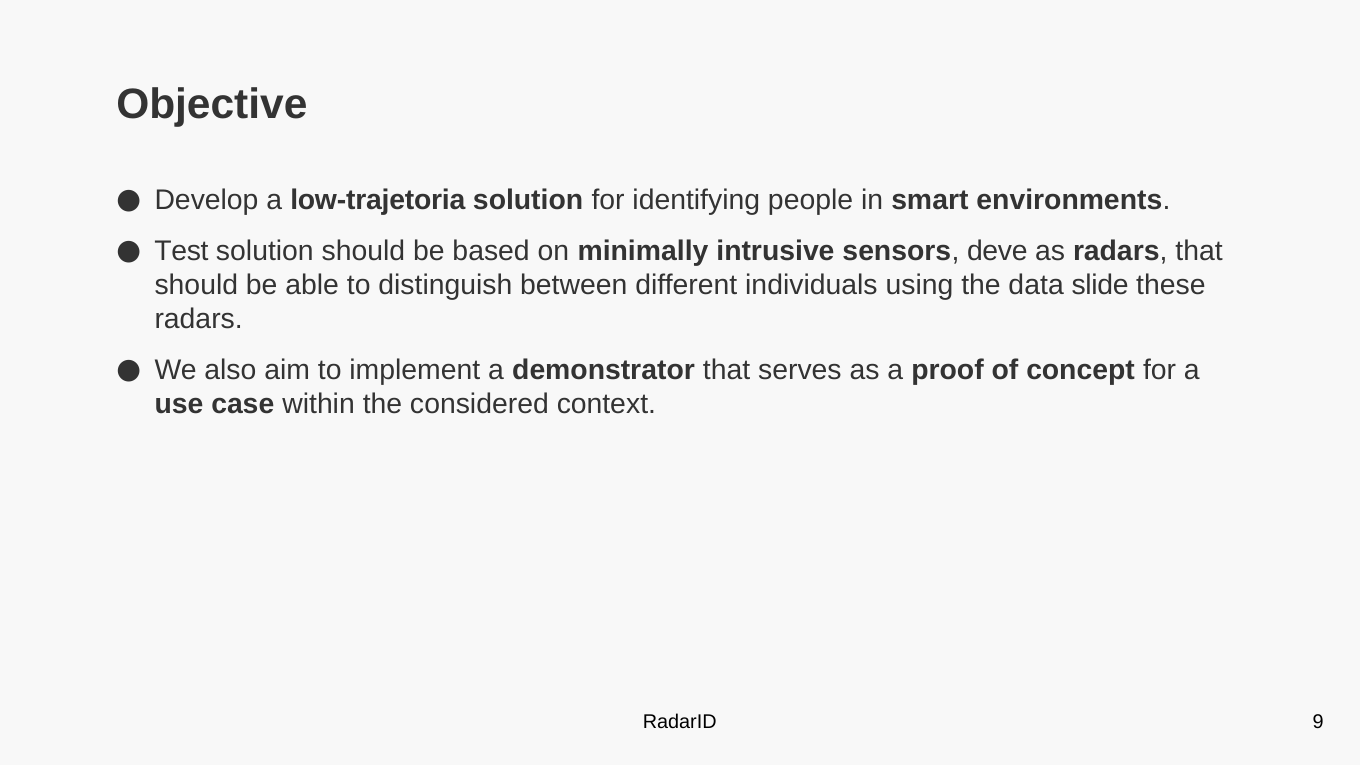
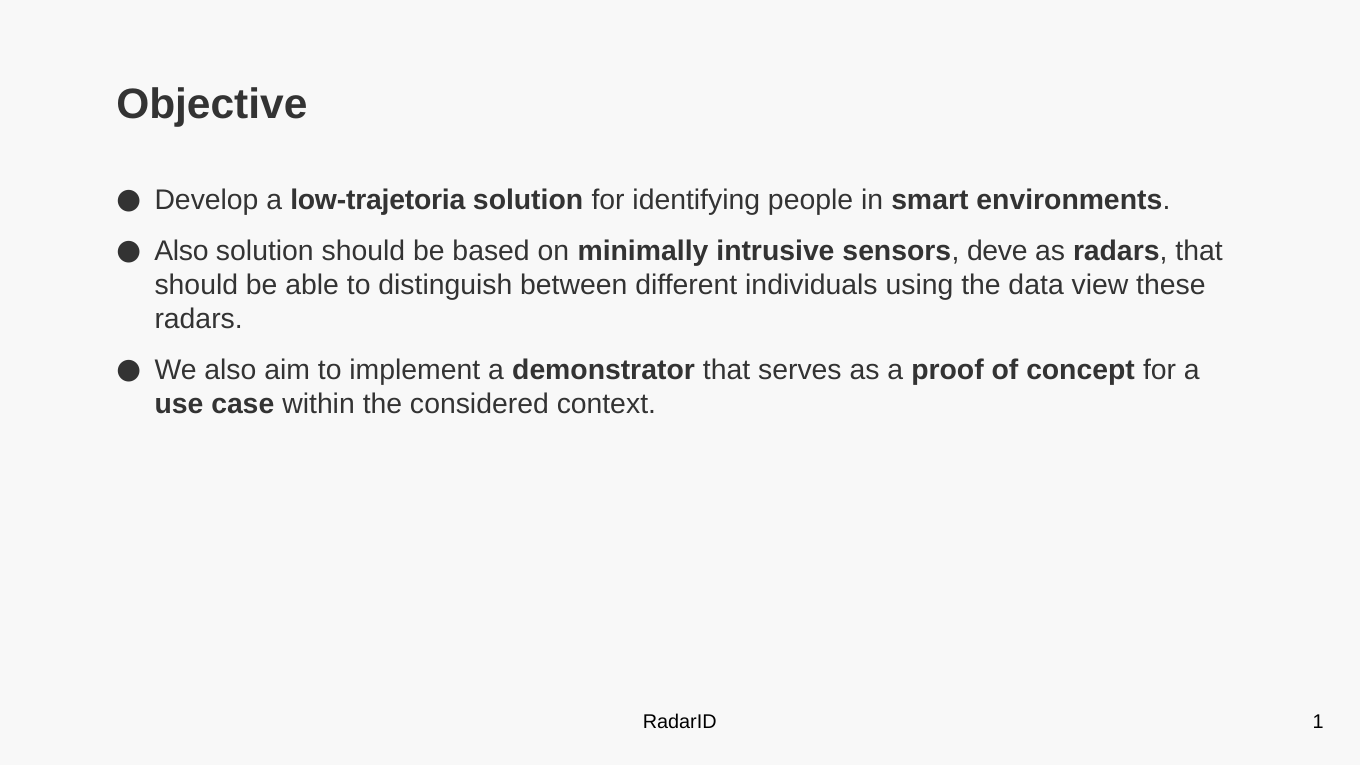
Test at (181, 252): Test -> Also
slide: slide -> view
9: 9 -> 1
